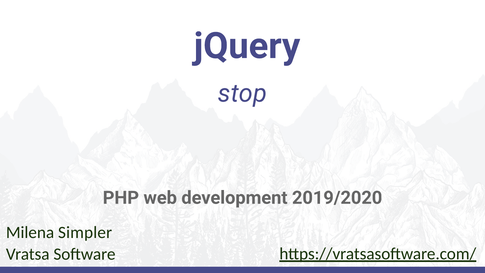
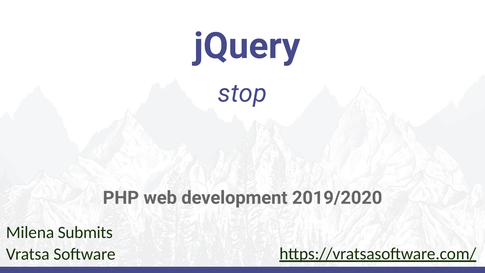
Simpler: Simpler -> Submits
